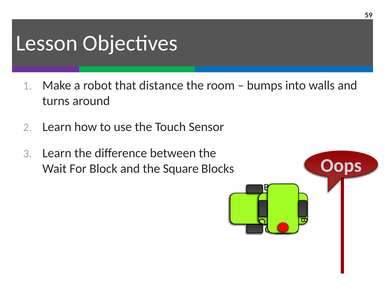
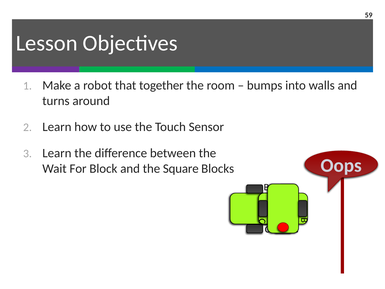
distance: distance -> together
